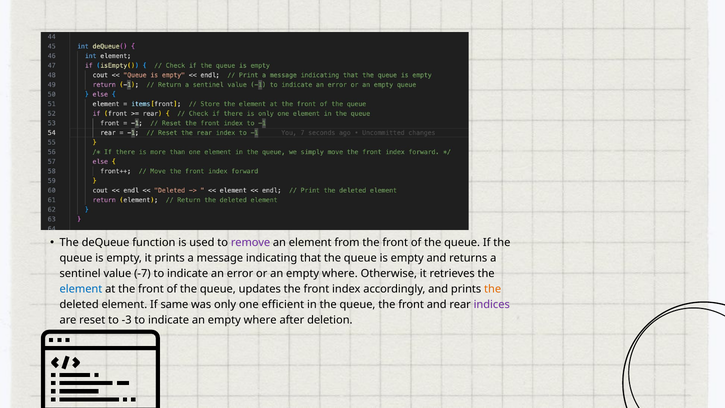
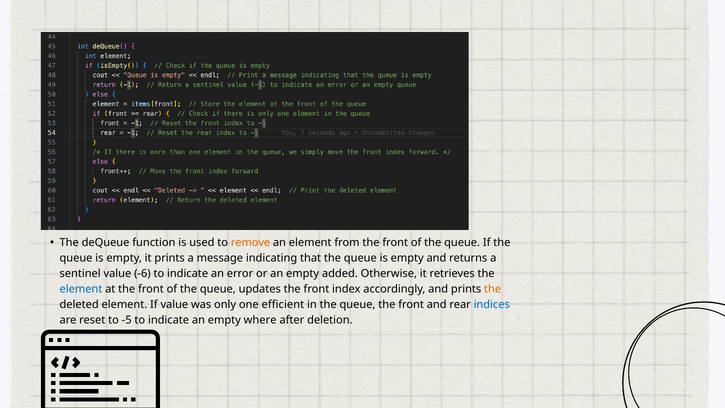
remove colour: purple -> orange
-7: -7 -> -6
or an empty where: where -> added
If same: same -> value
indices colour: purple -> blue
-3: -3 -> -5
